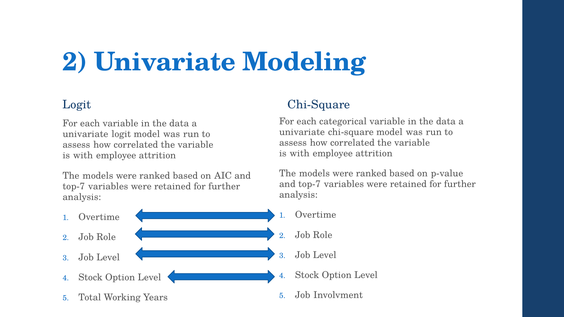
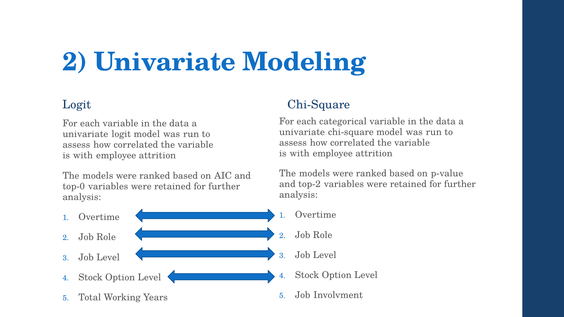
top-7 at (309, 184): top-7 -> top-2
top-7 at (74, 186): top-7 -> top-0
